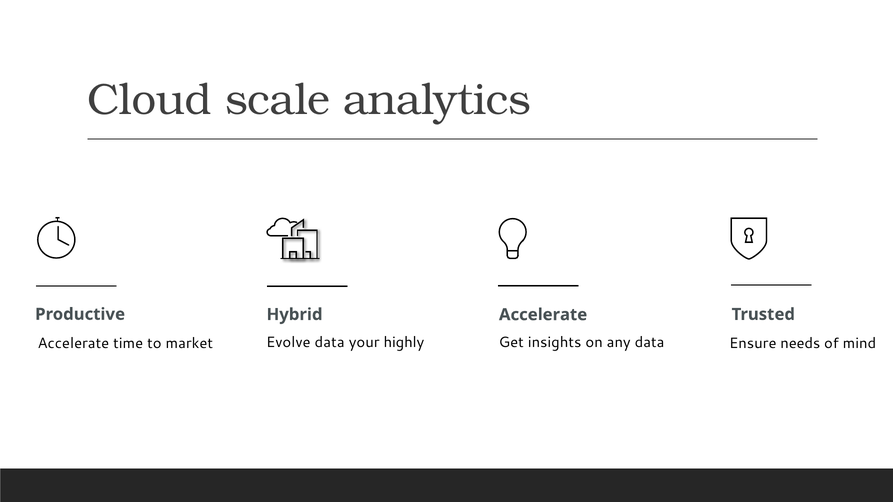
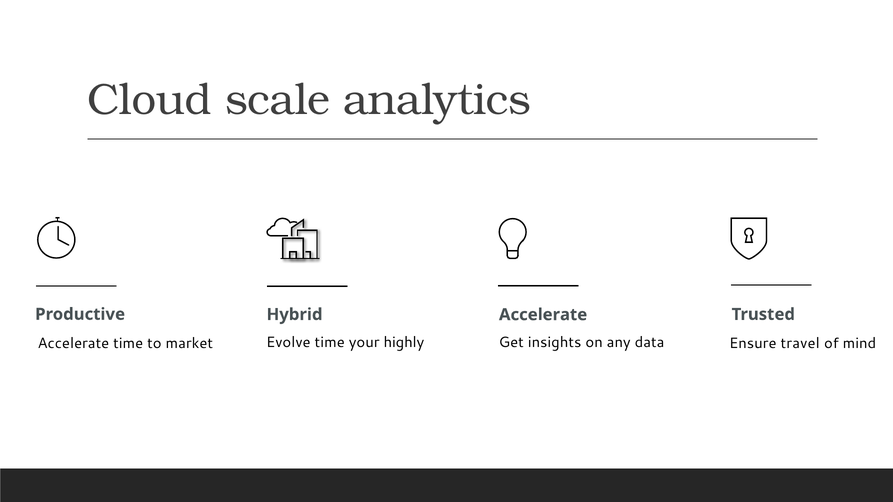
Evolve data: data -> time
needs: needs -> travel
